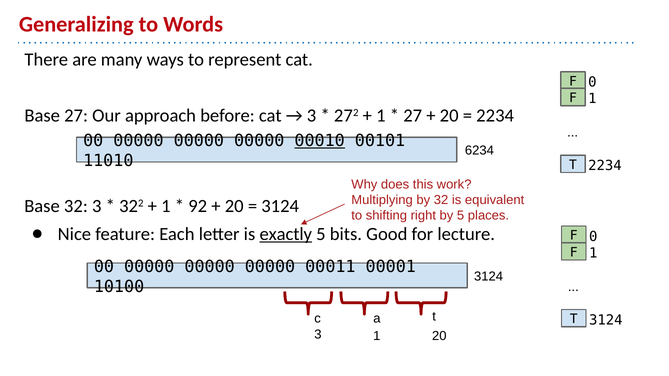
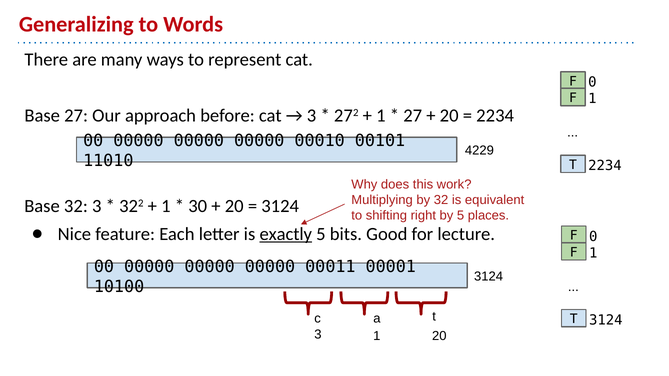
00010 underline: present -> none
6234: 6234 -> 4229
92: 92 -> 30
